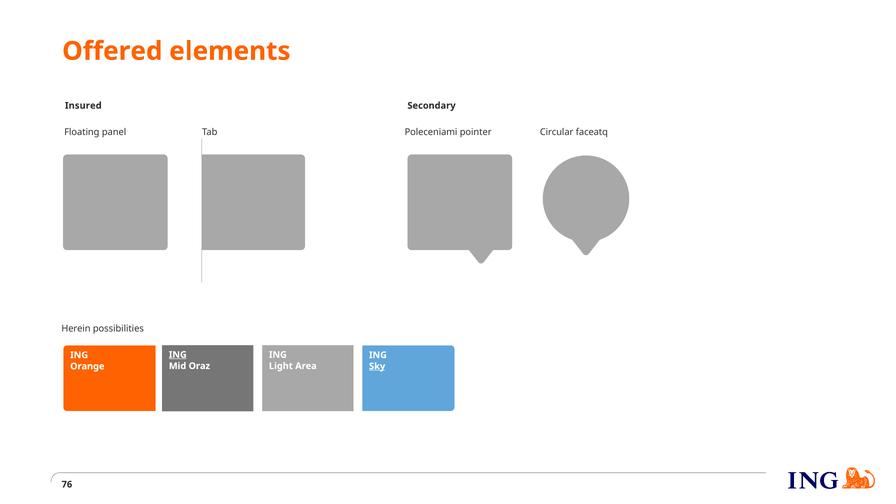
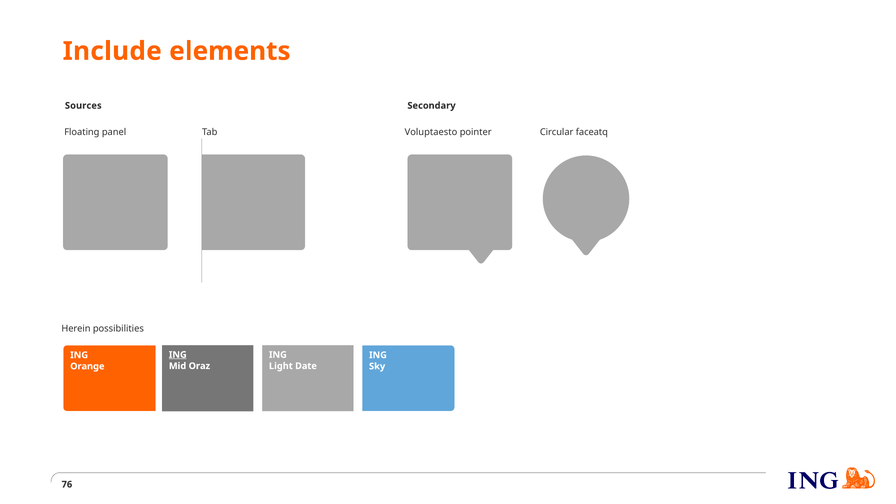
Offered: Offered -> Include
Insured: Insured -> Sources
Poleceniami: Poleceniami -> Voluptaesto
Area: Area -> Date
Sky underline: present -> none
